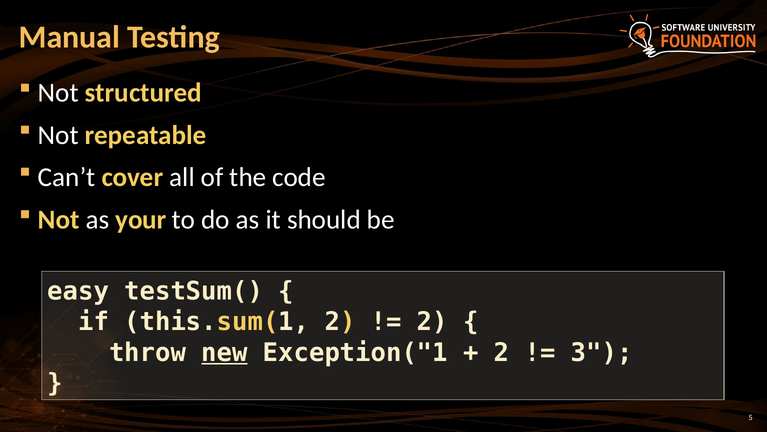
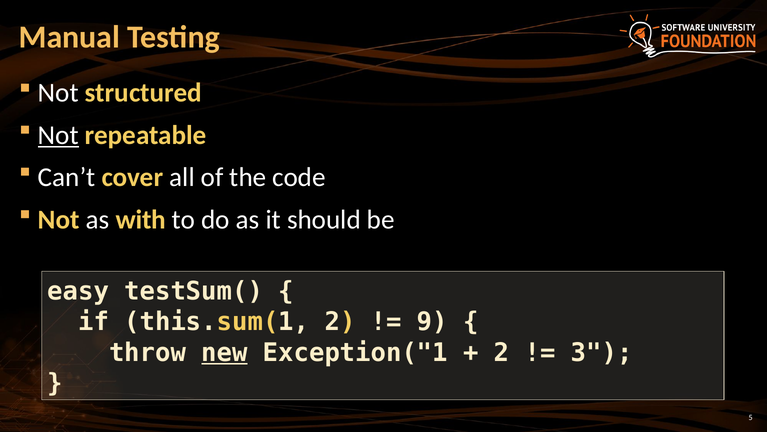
Not at (58, 135) underline: none -> present
your: your -> with
2 at (432, 322): 2 -> 9
